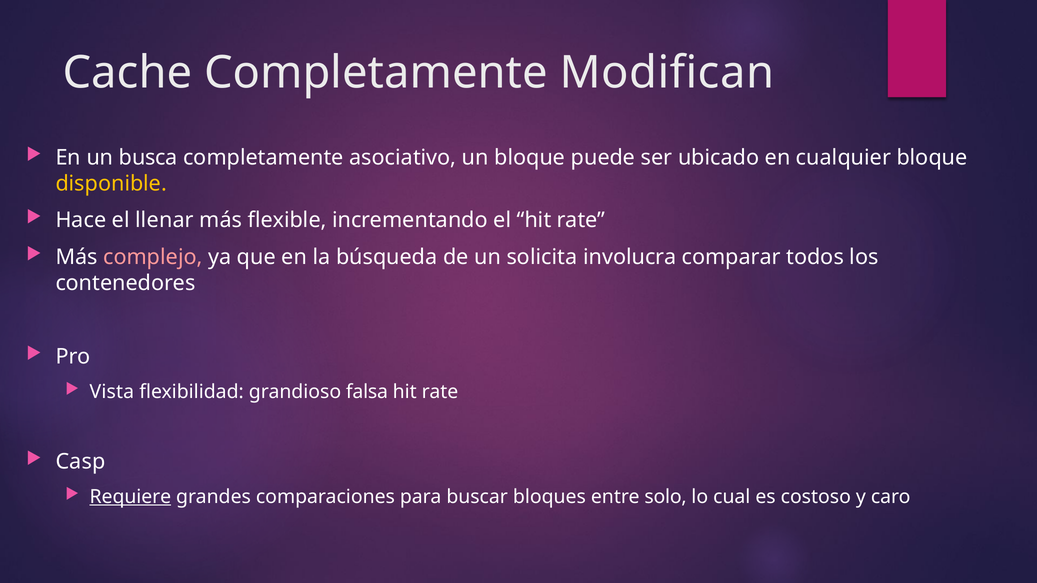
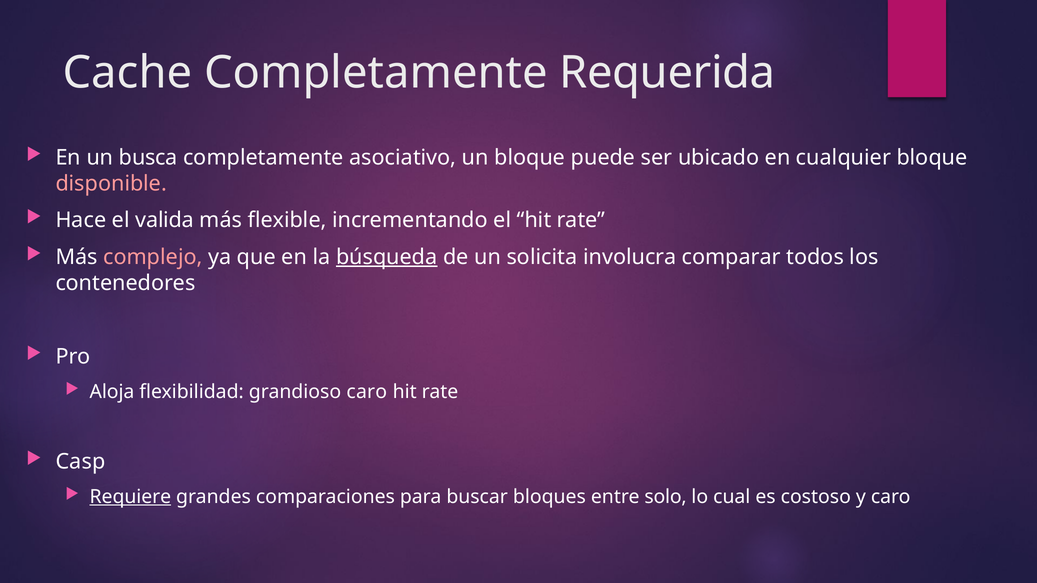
Modifican: Modifican -> Requerida
disponible colour: yellow -> pink
llenar: llenar -> valida
búsqueda underline: none -> present
Vista: Vista -> Aloja
grandioso falsa: falsa -> caro
